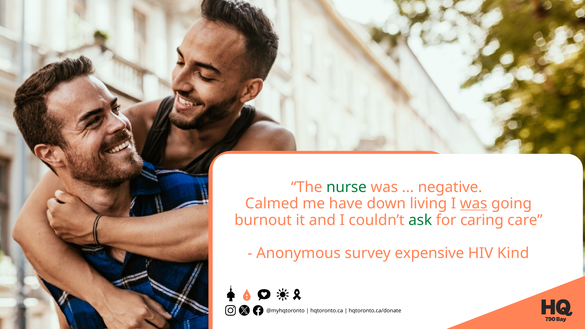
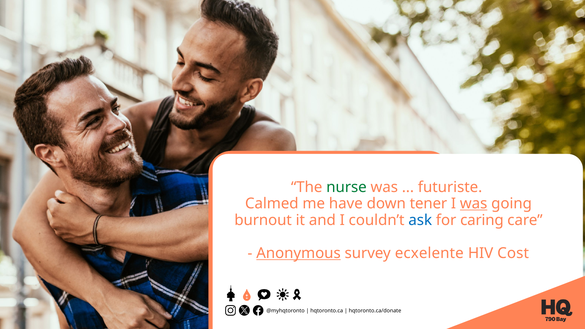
negative: negative -> futuriste
living: living -> tener
ask colour: green -> blue
Anonymous underline: none -> present
expensive: expensive -> ecxelente
Kind: Kind -> Cost
